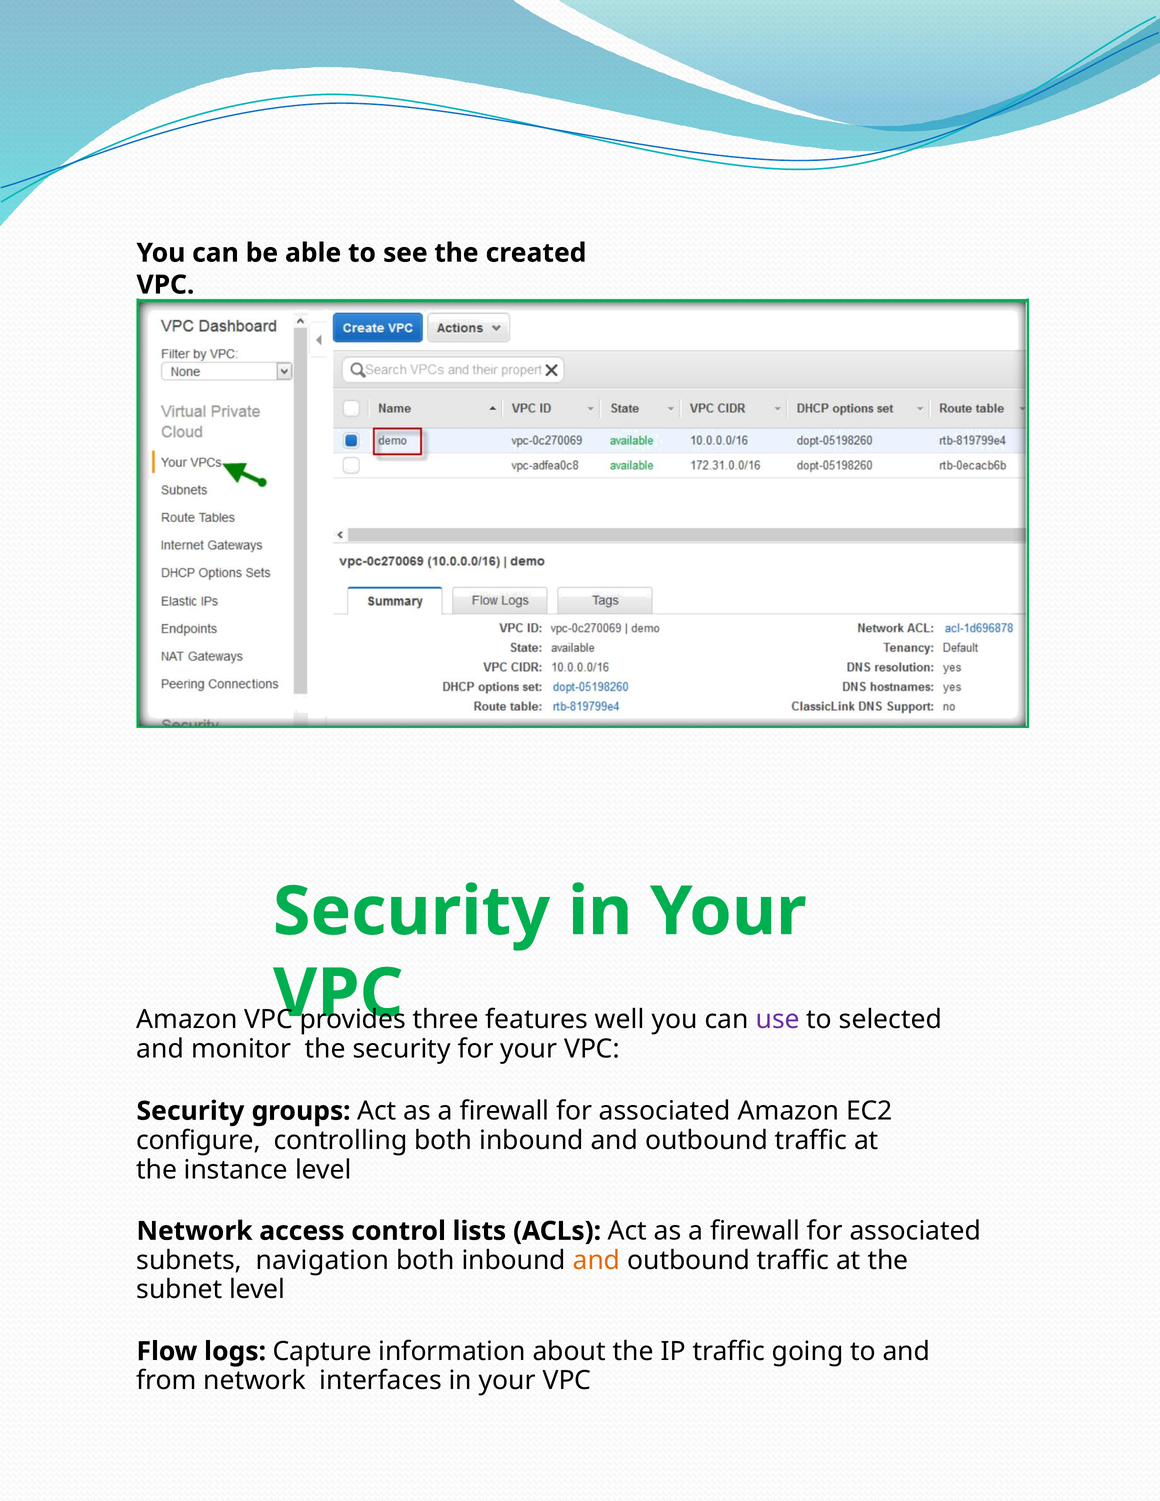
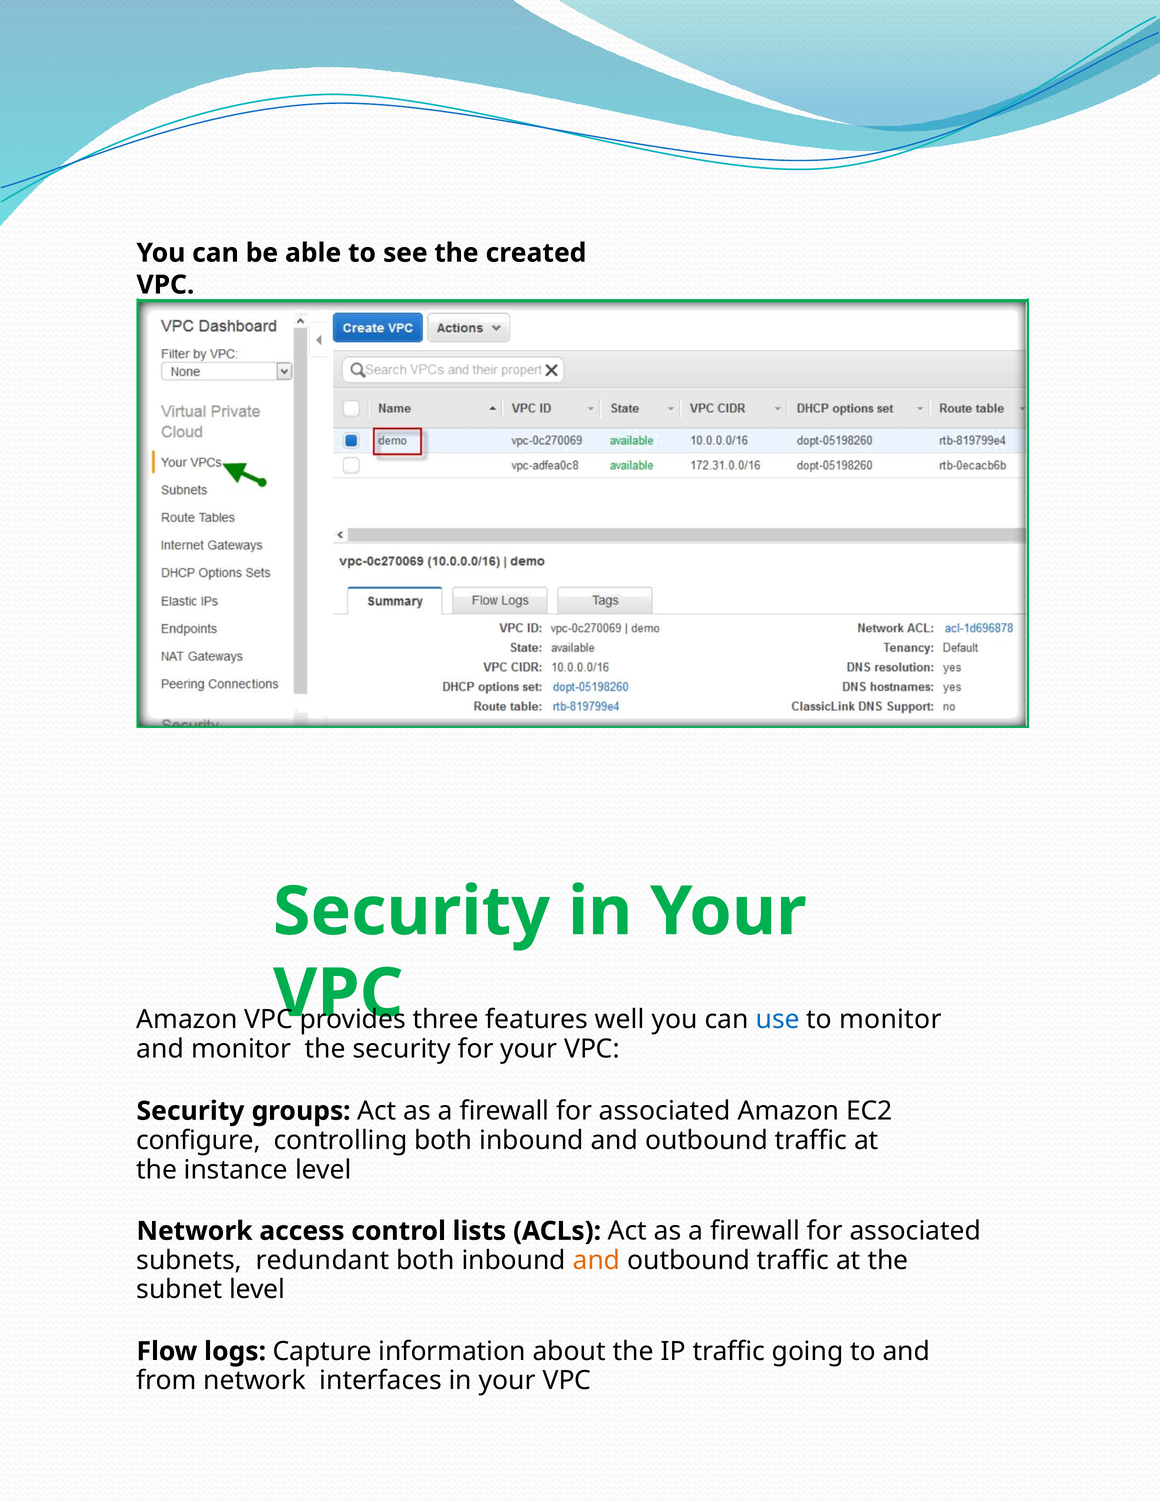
use colour: purple -> blue
to selected: selected -> monitor
navigation: navigation -> redundant
